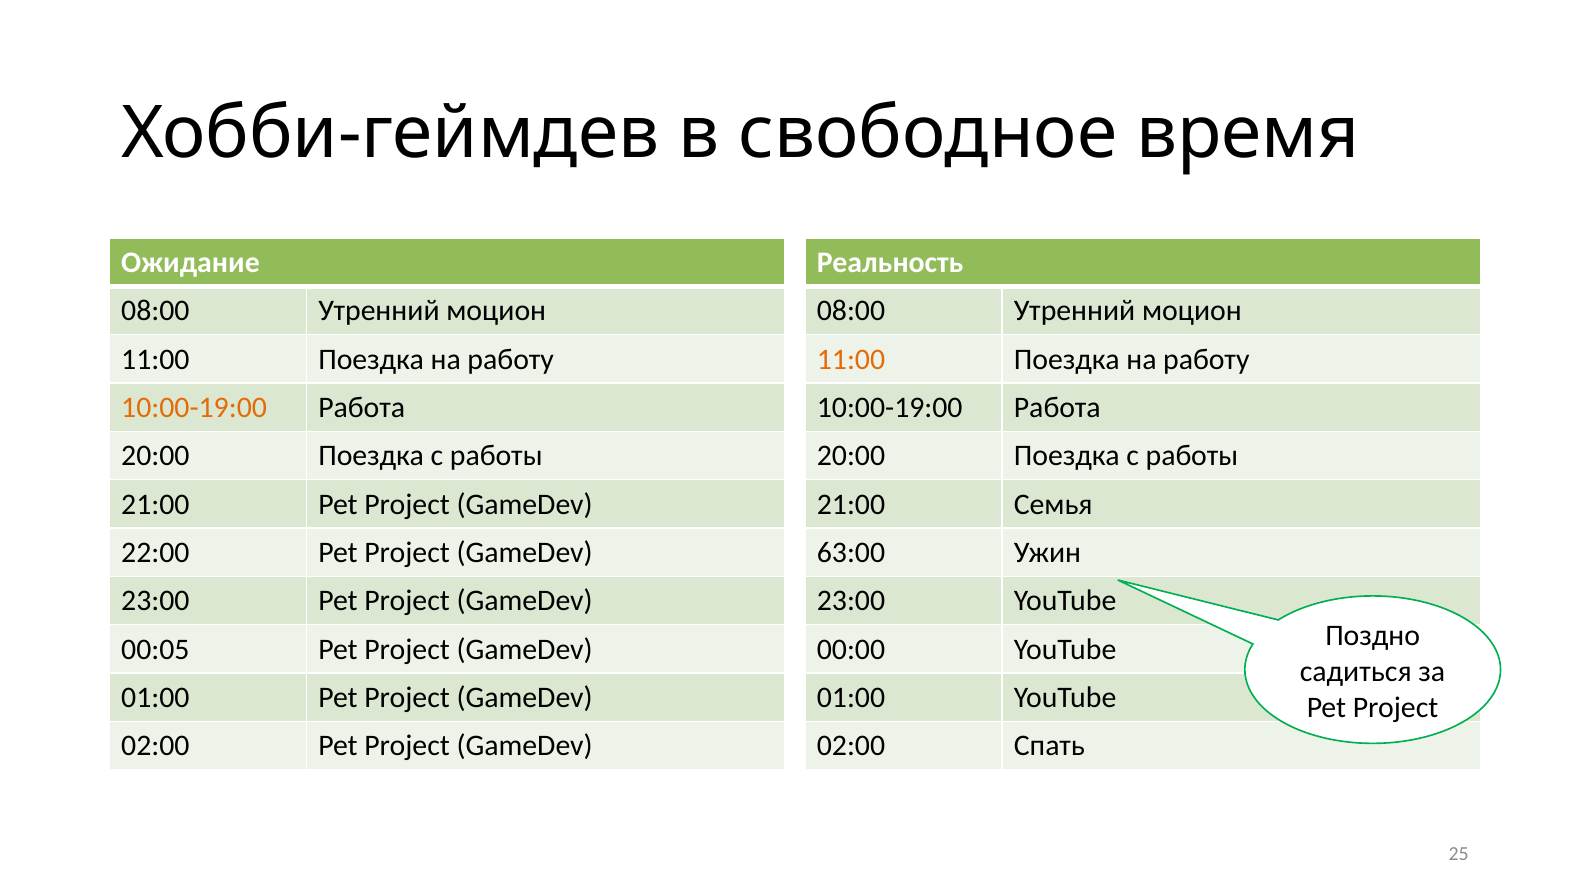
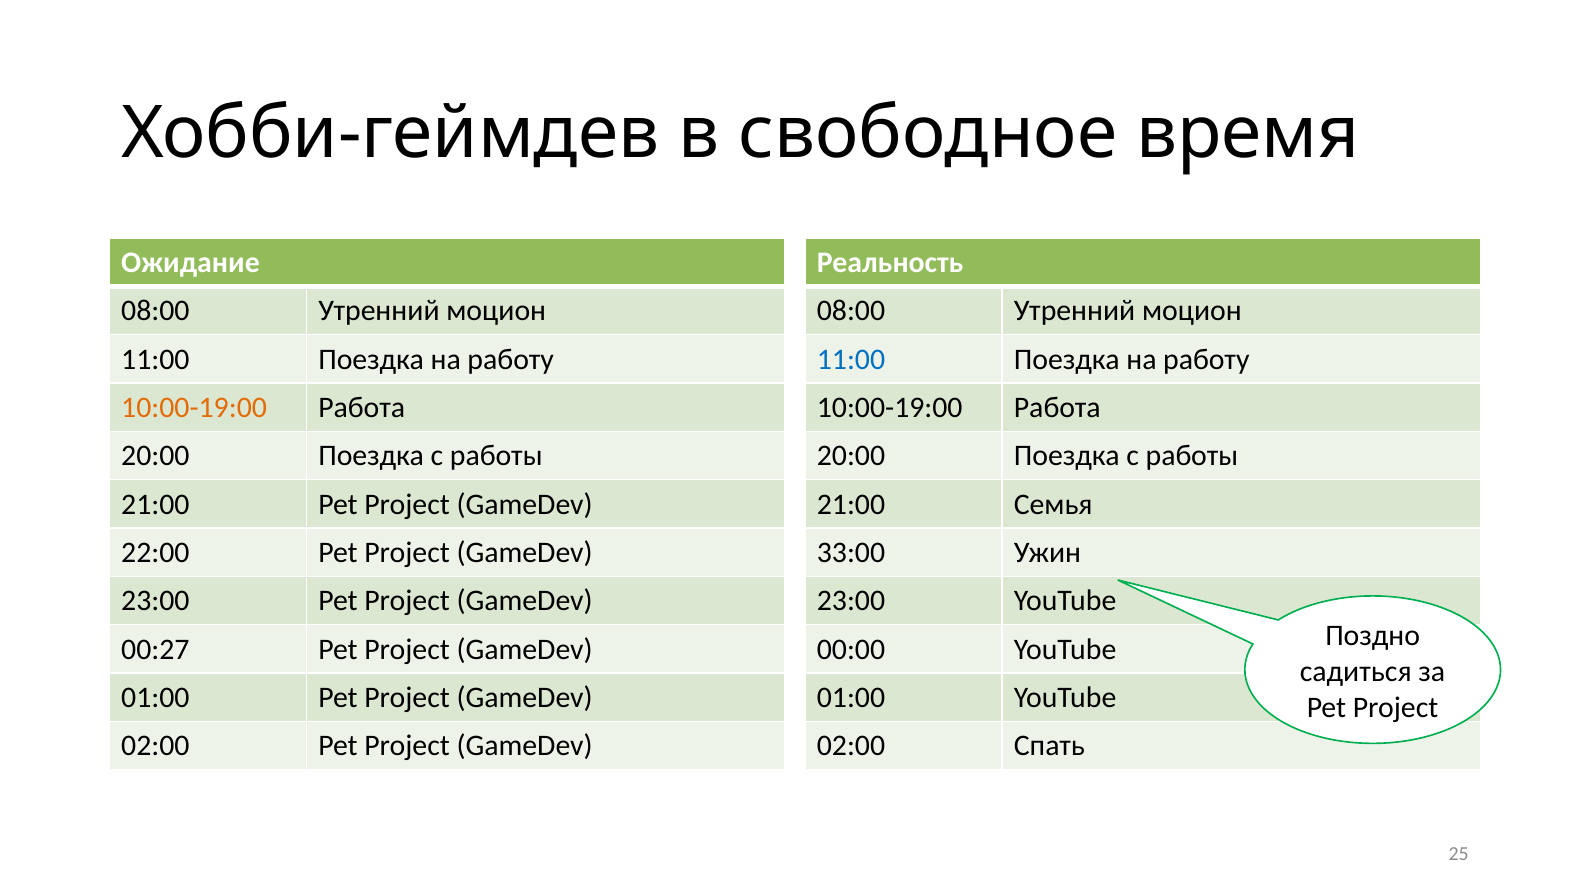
11:00 at (851, 359) colour: orange -> blue
63:00: 63:00 -> 33:00
00:05: 00:05 -> 00:27
